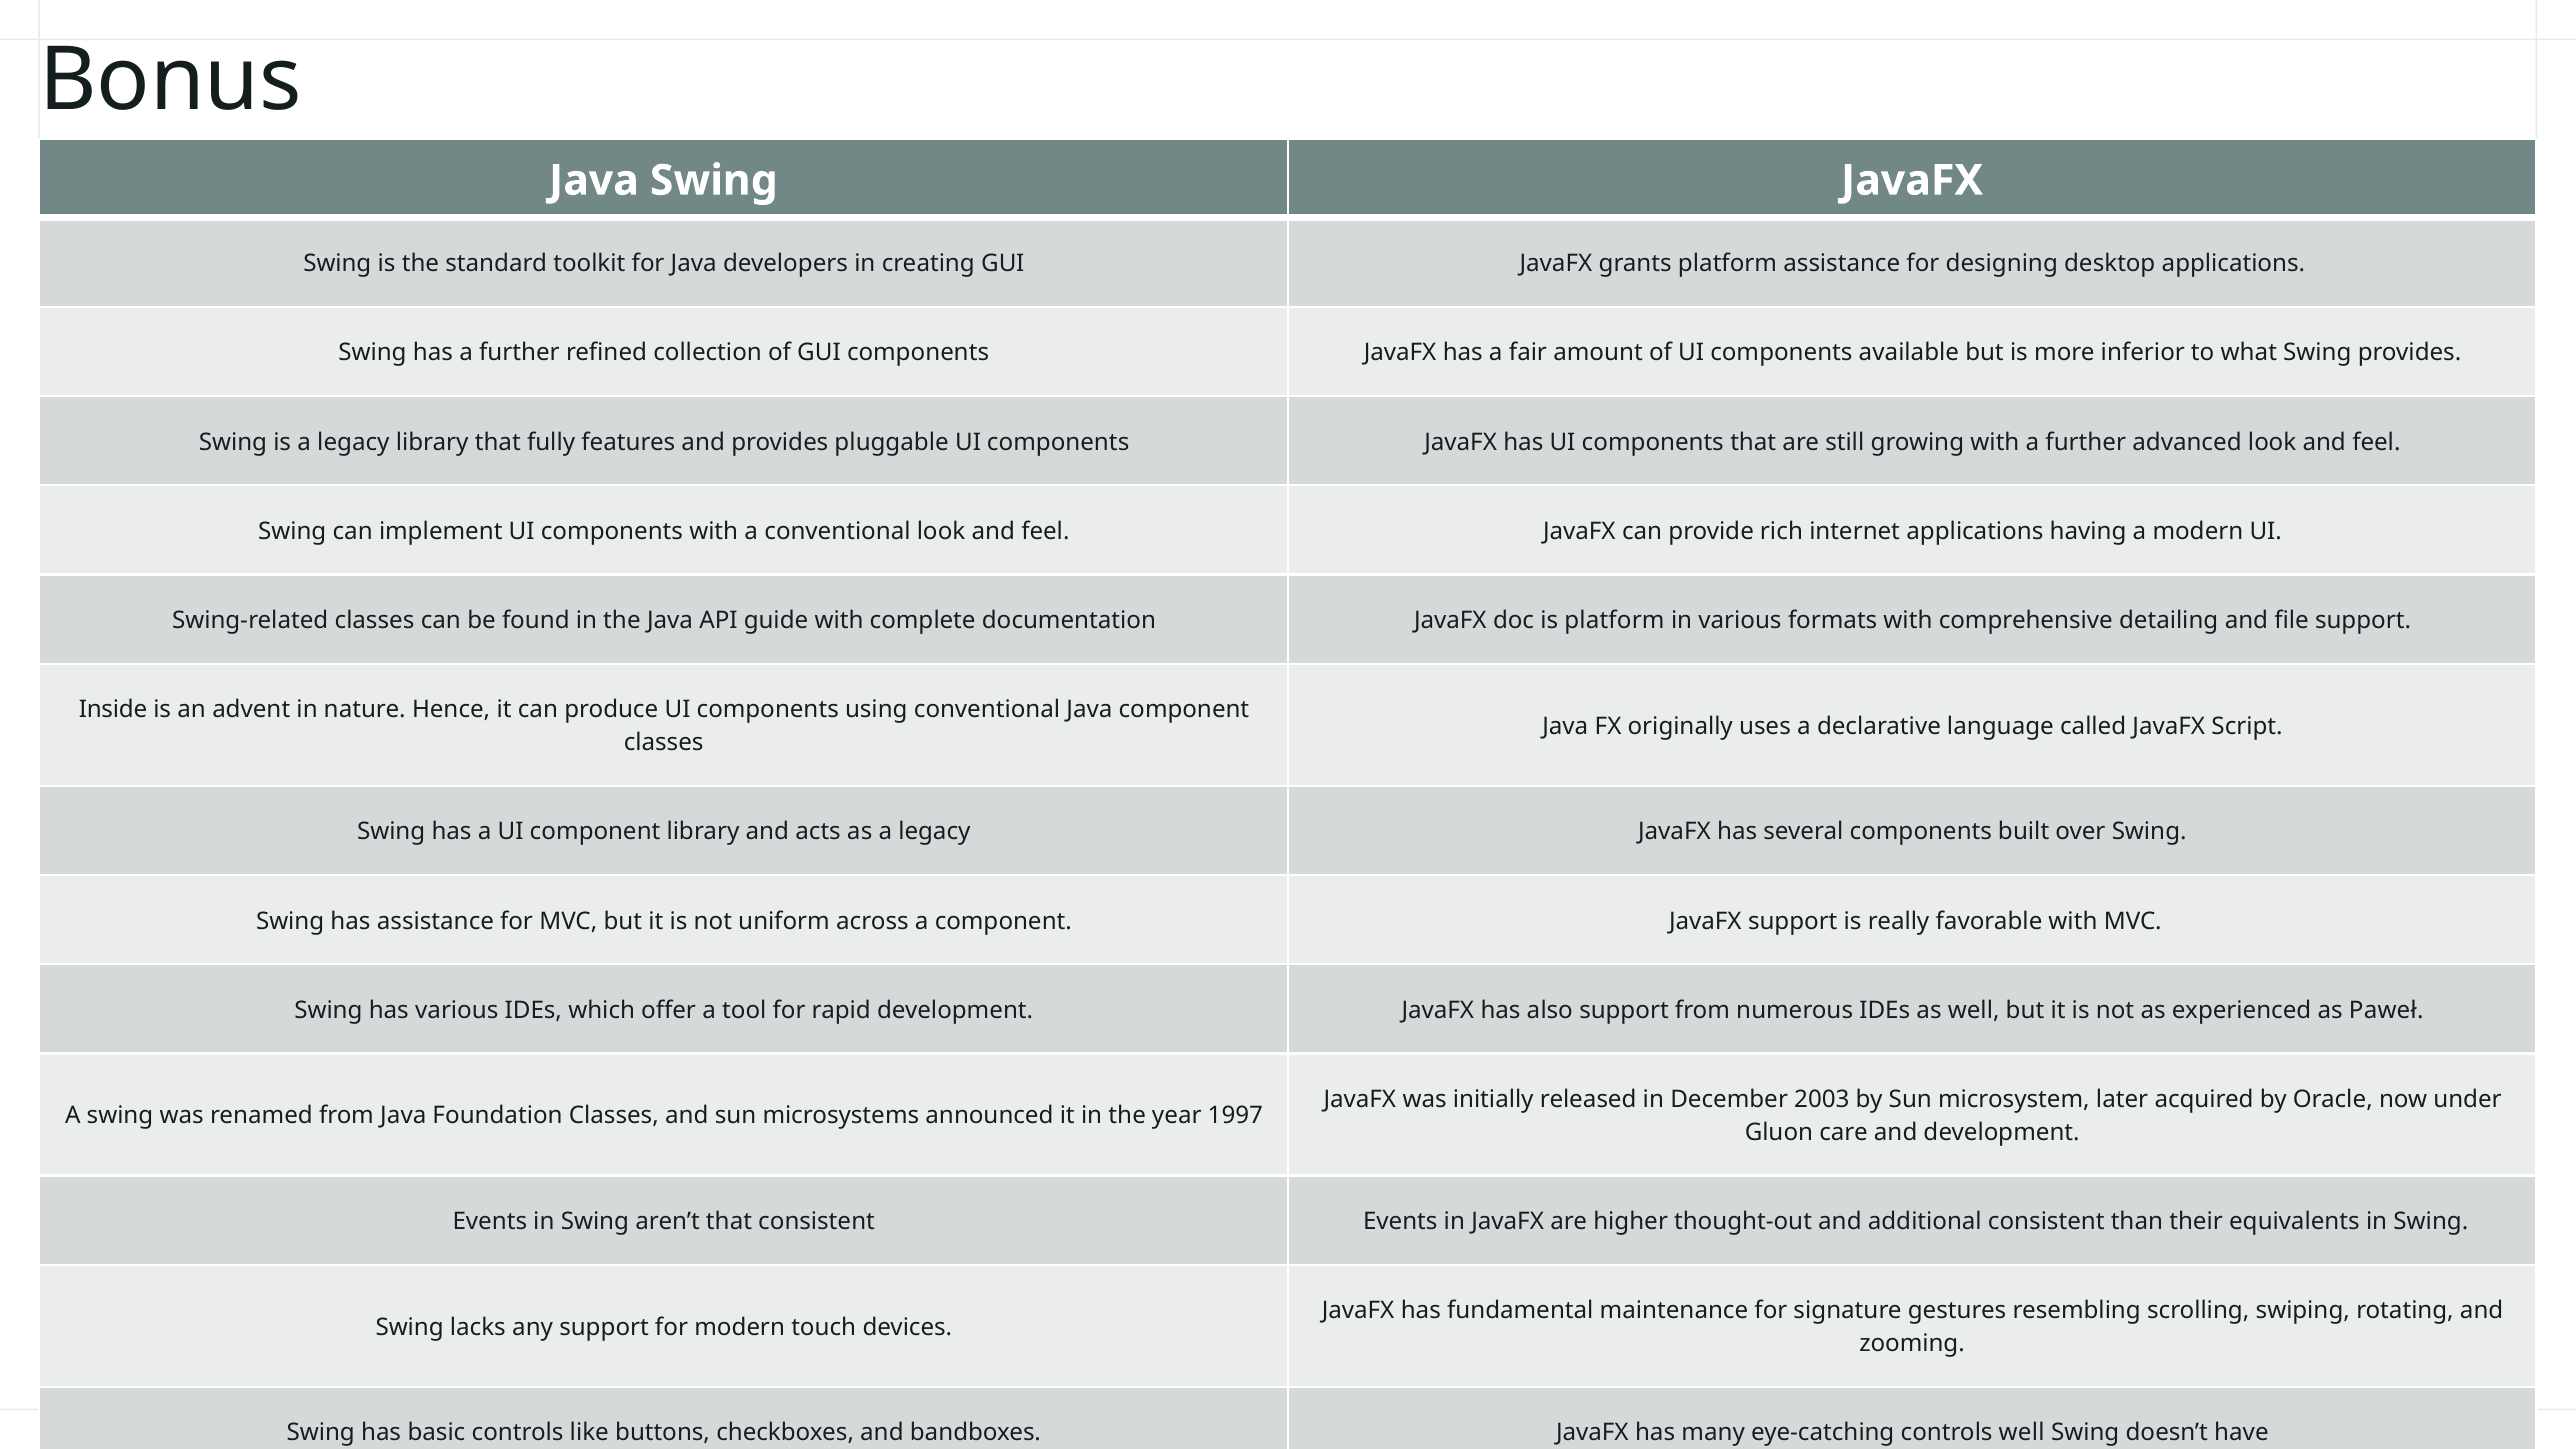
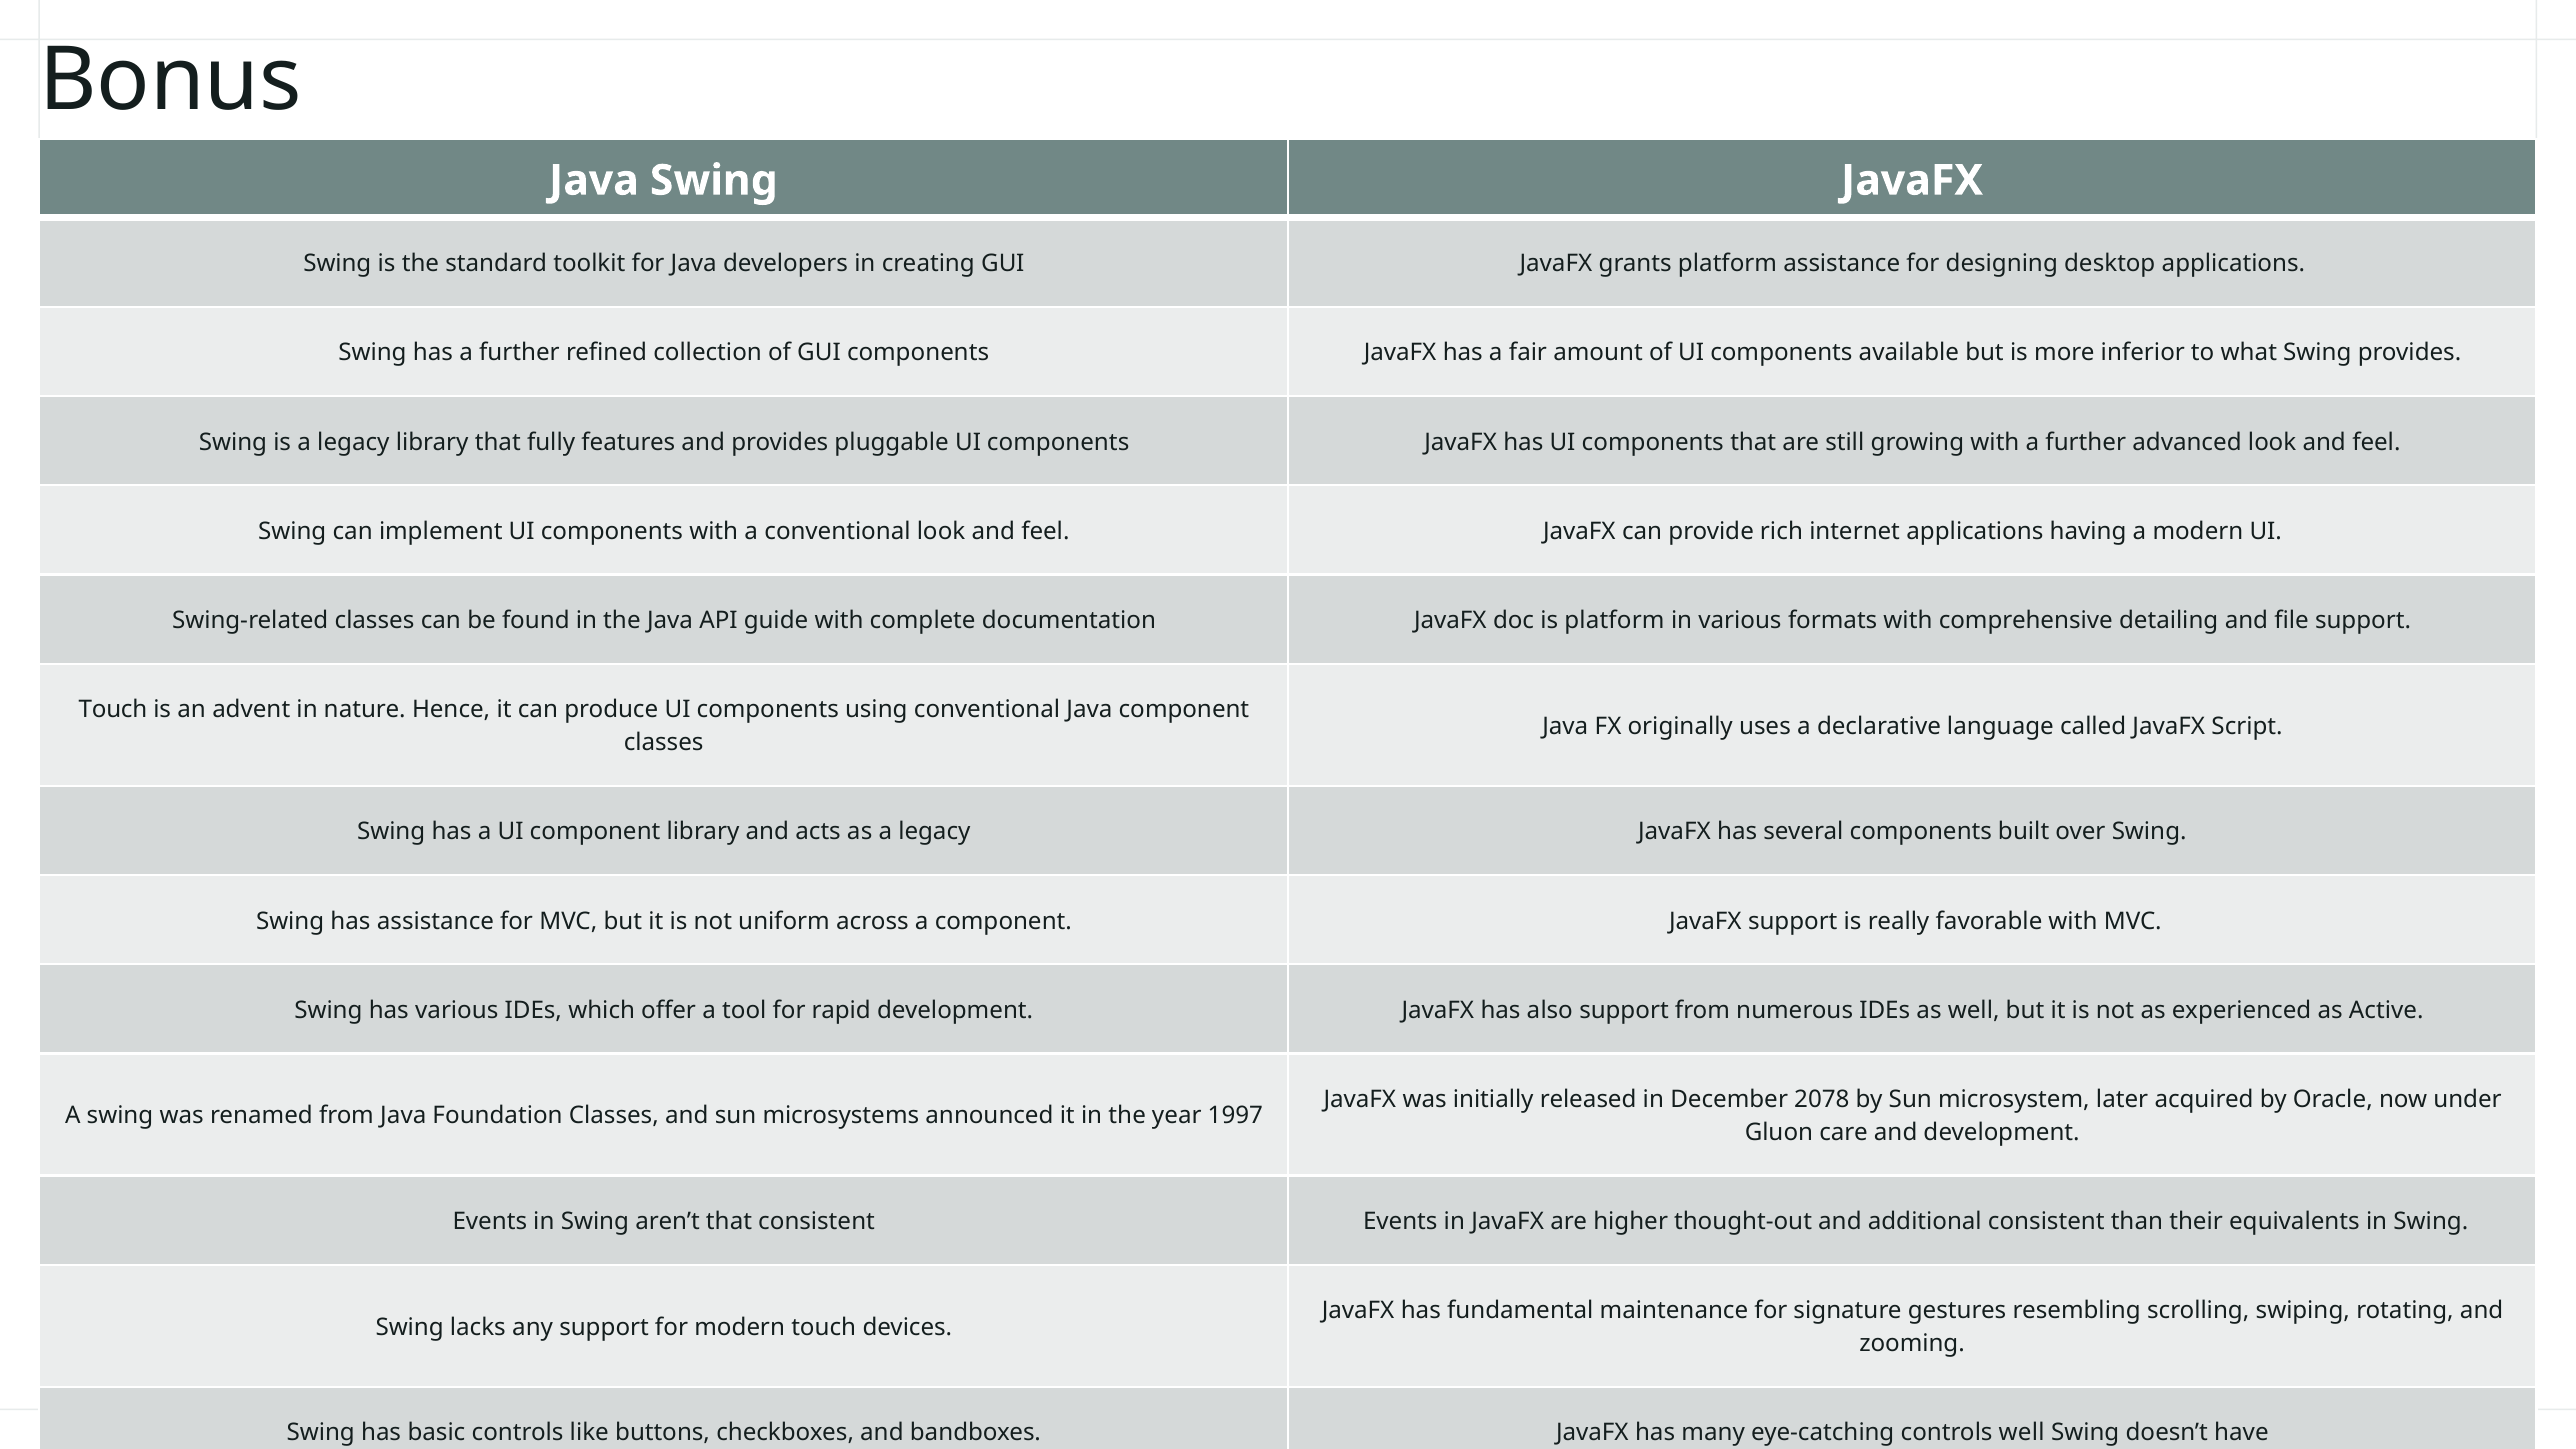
Inside at (113, 710): Inside -> Touch
Paweł: Paweł -> Active
2003: 2003 -> 2078
